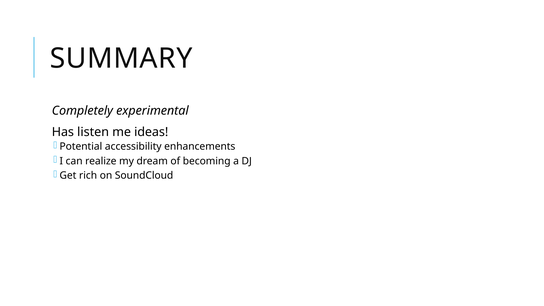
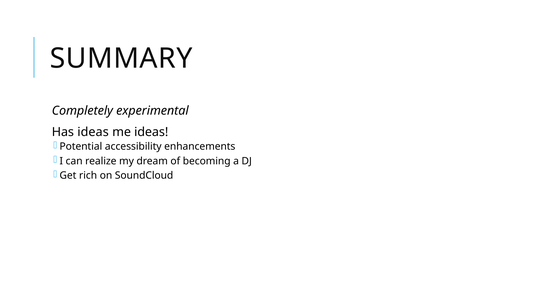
Has listen: listen -> ideas
